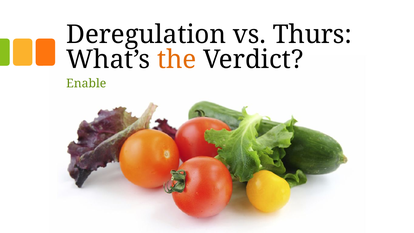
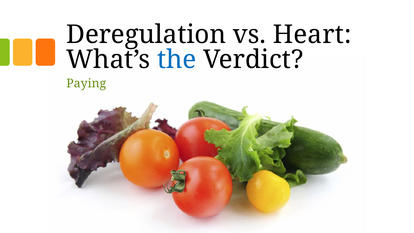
Thurs: Thurs -> Heart
the colour: orange -> blue
Enable: Enable -> Paying
